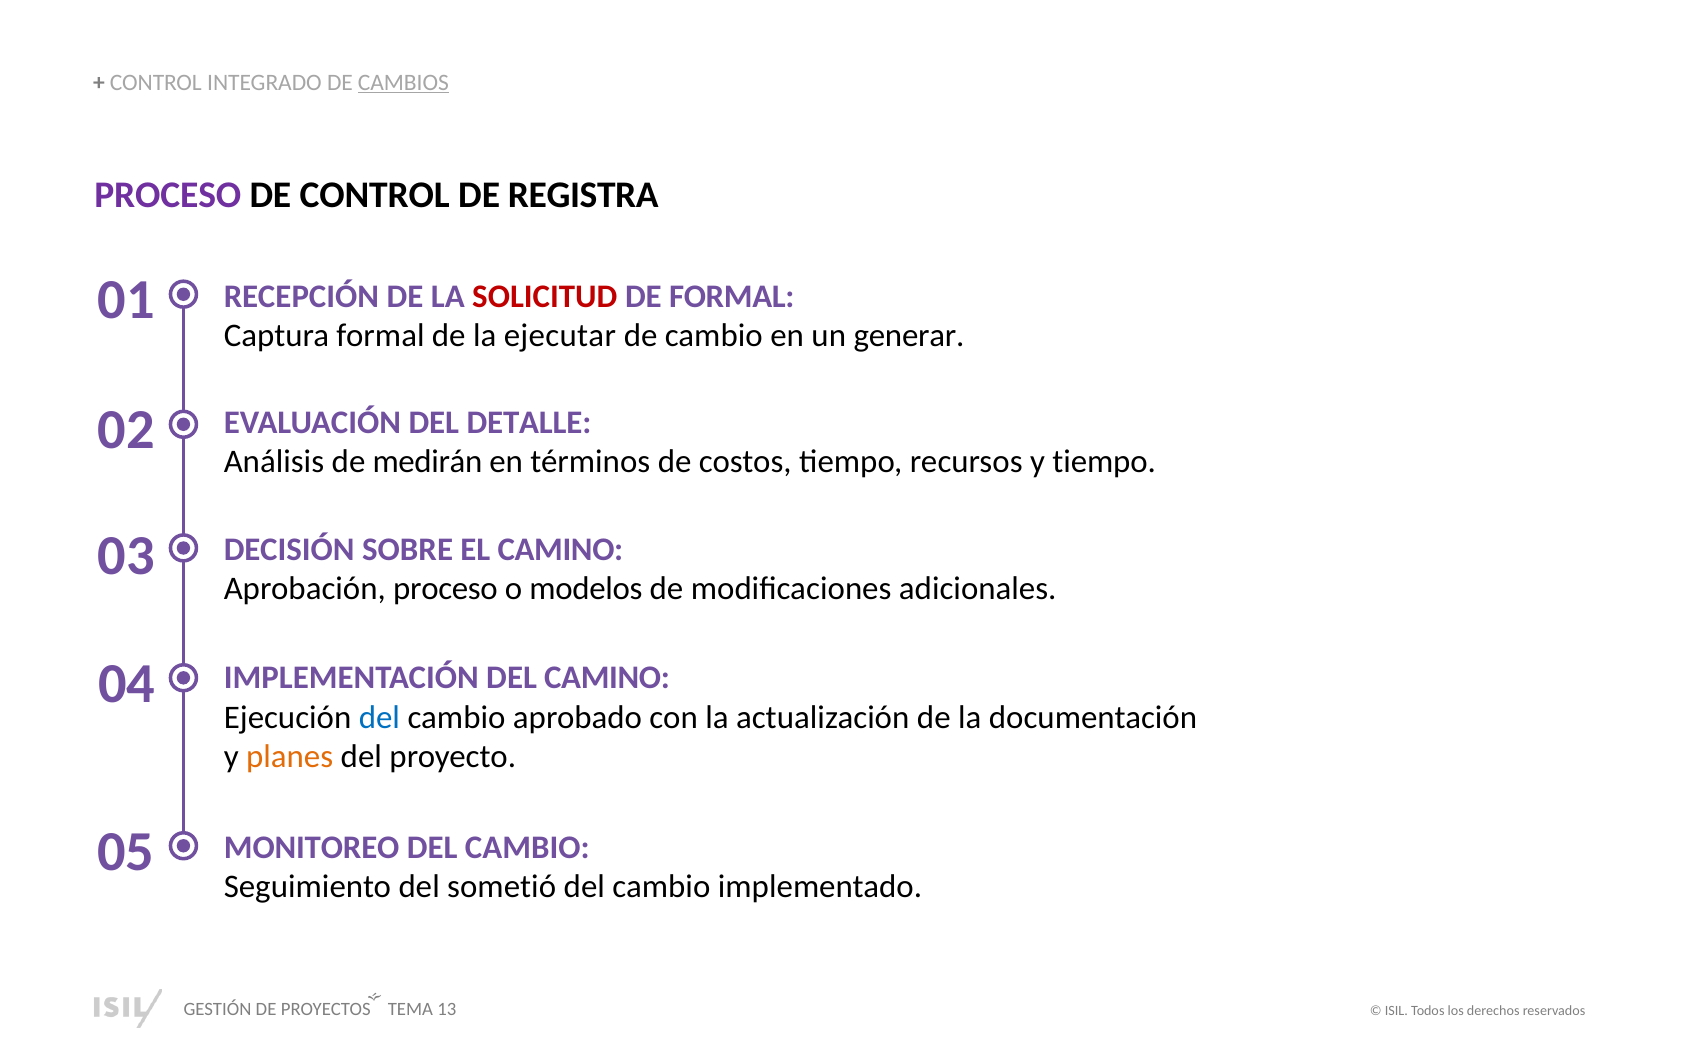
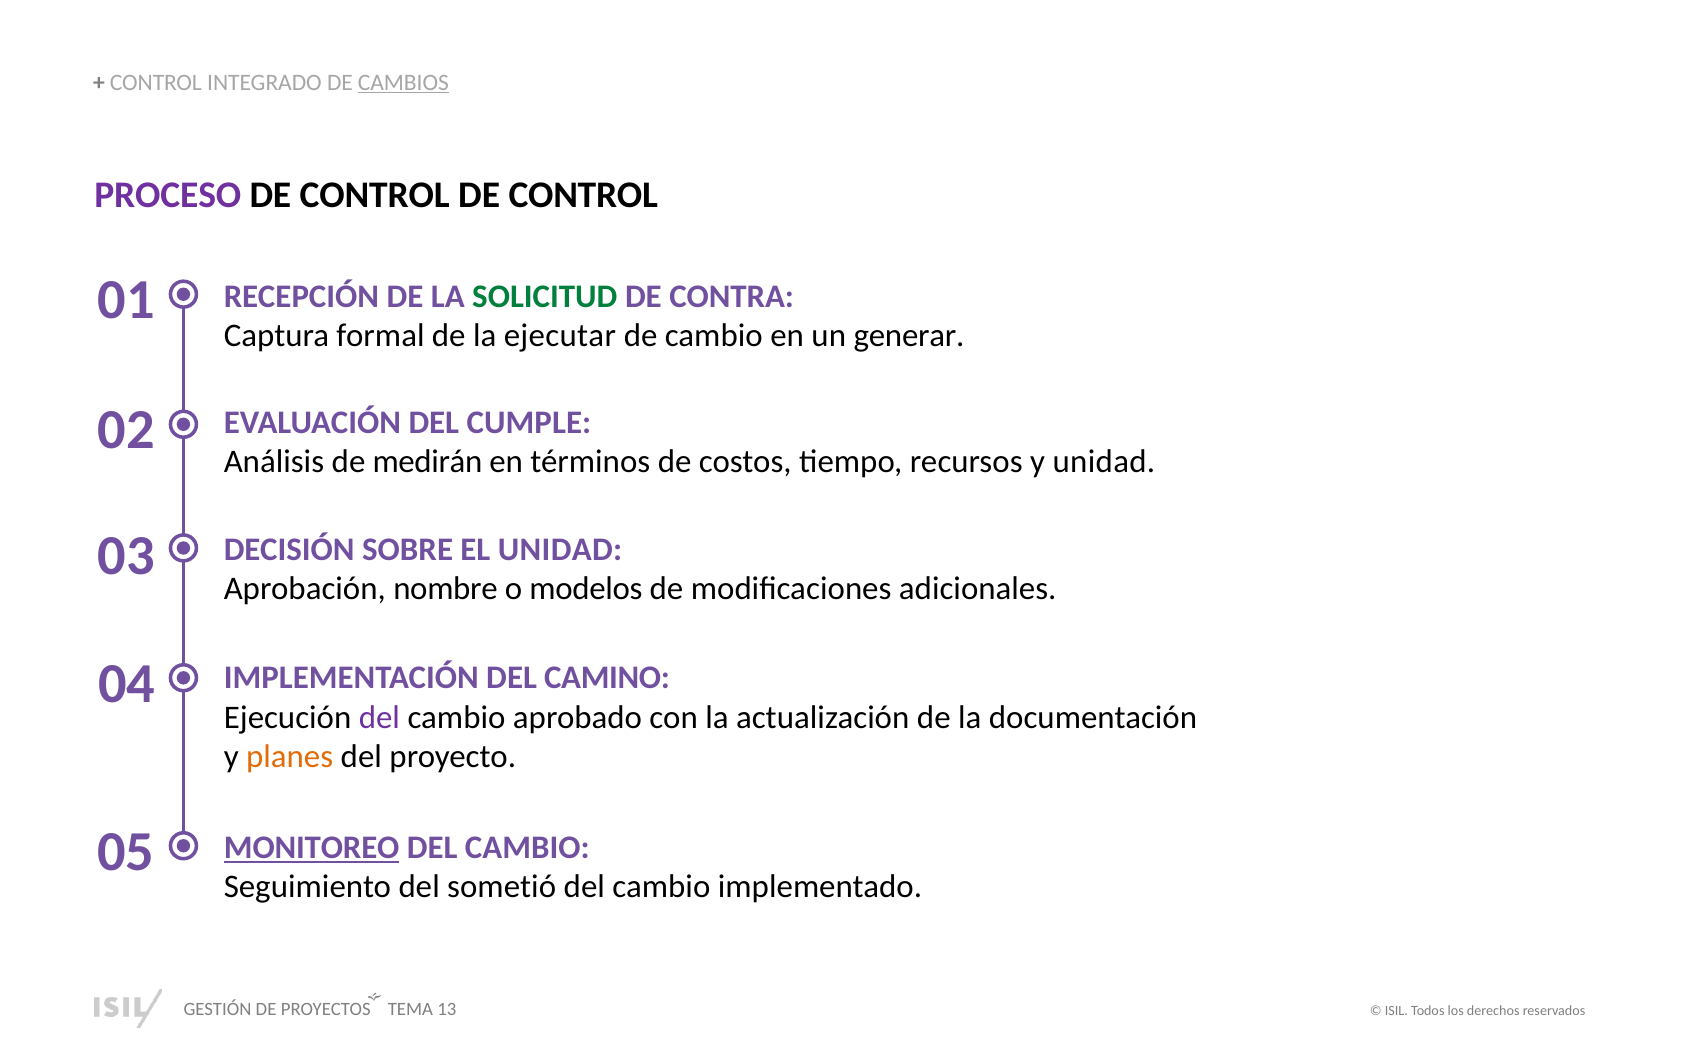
CONTROL DE REGISTRA: REGISTRA -> CONTROL
SOLICITUD colour: red -> green
DE FORMAL: FORMAL -> CONTRA
DETALLE: DETALLE -> CUMPLE
y tiempo: tiempo -> unidad
EL CAMINO: CAMINO -> UNIDAD
Aprobación proceso: proceso -> nombre
del at (379, 718) colour: blue -> purple
MONITOREO underline: none -> present
